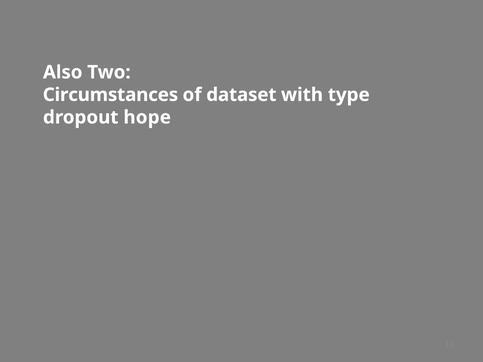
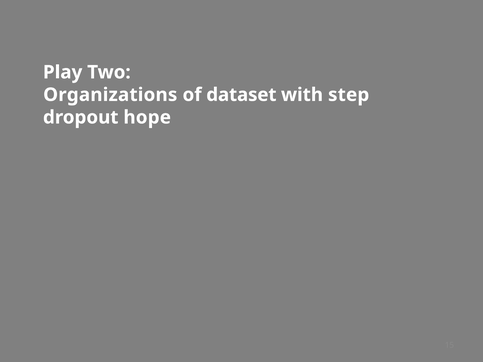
Also: Also -> Play
Circumstances: Circumstances -> Organizations
type: type -> step
